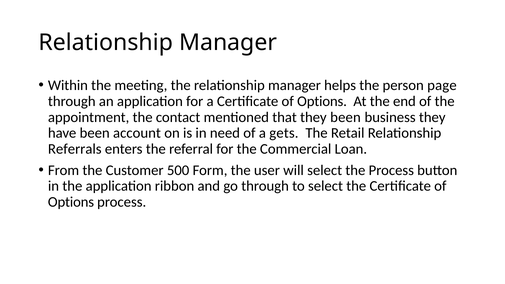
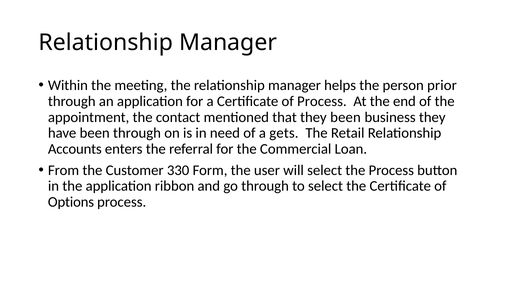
page: page -> prior
a Certificate of Options: Options -> Process
been account: account -> through
Referrals: Referrals -> Accounts
500: 500 -> 330
